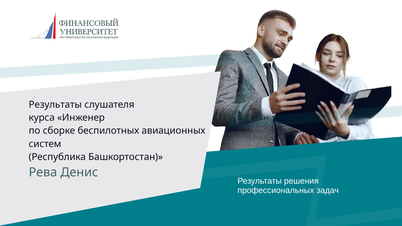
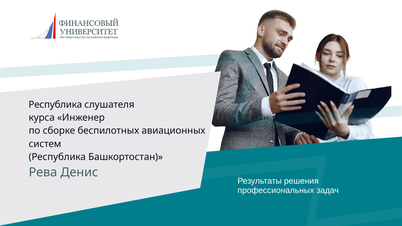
Результаты at (55, 105): Результаты -> Республика
